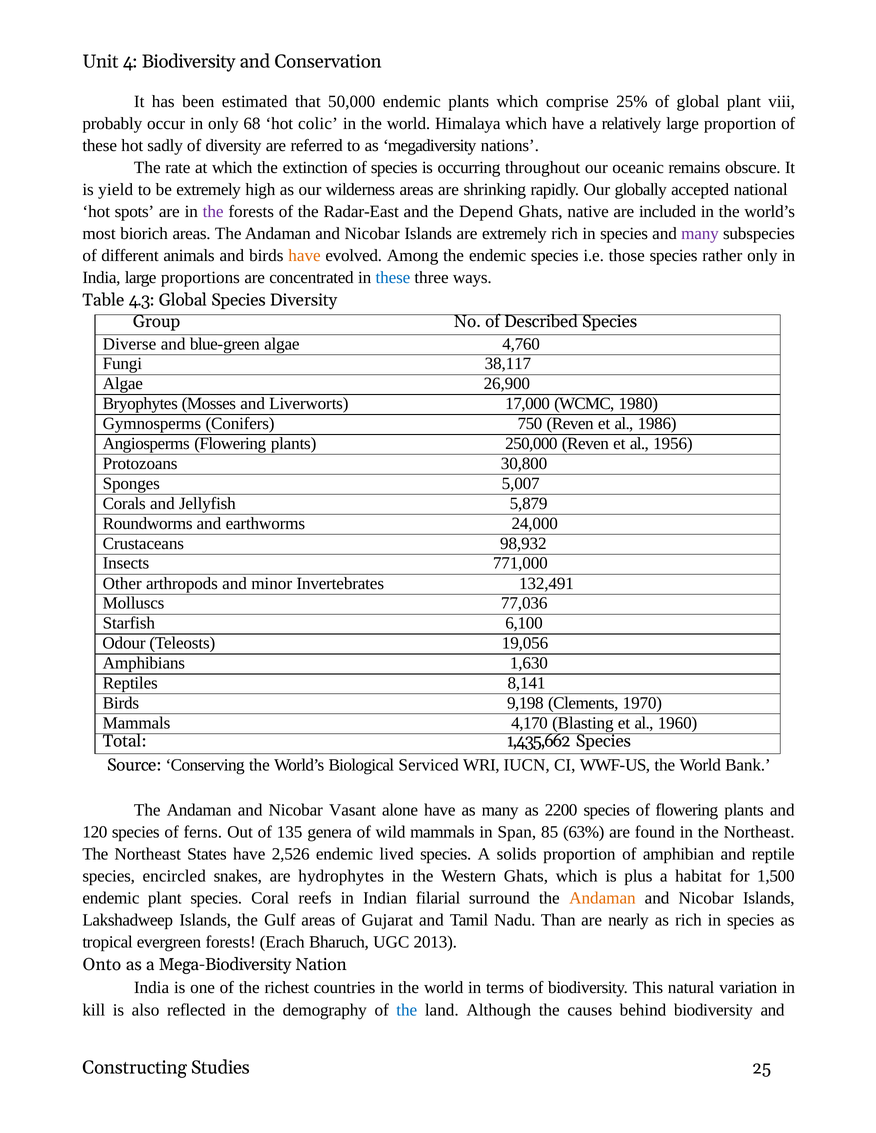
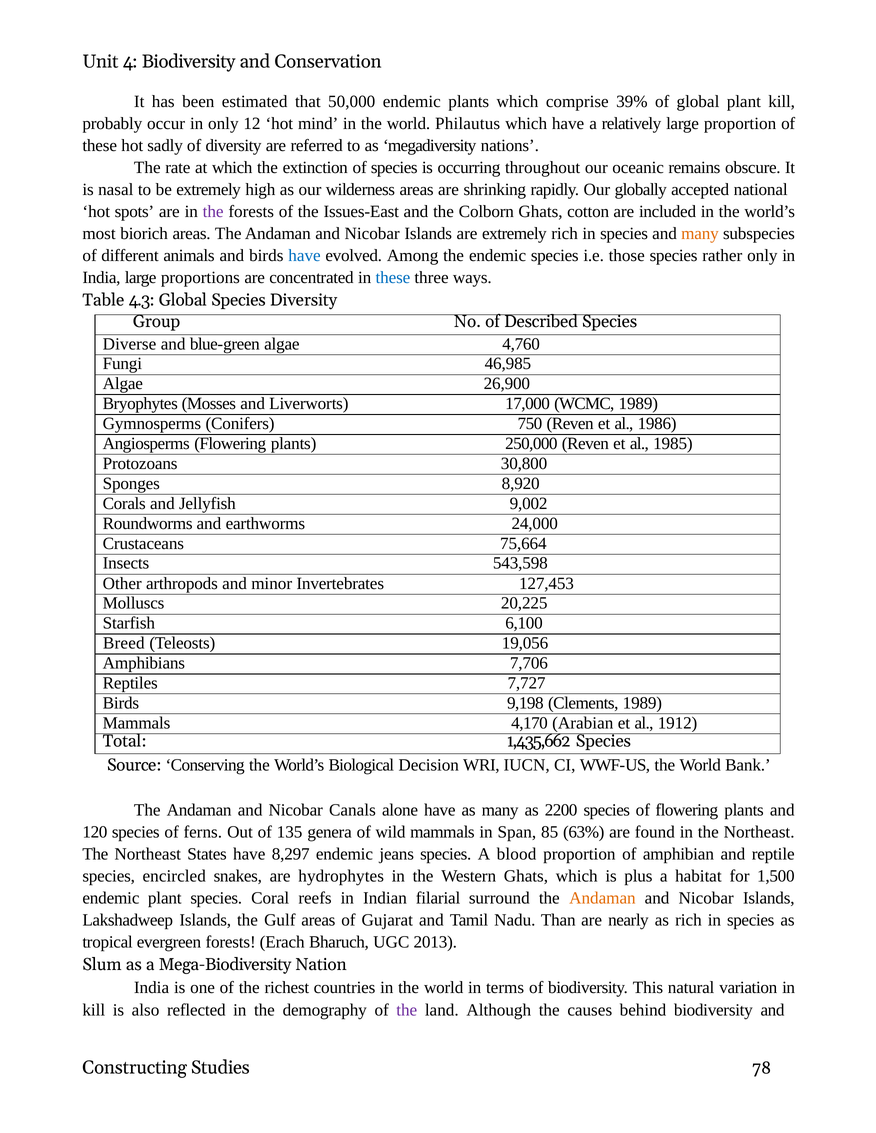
25%: 25% -> 39%
plant viii: viii -> kill
68: 68 -> 12
colic: colic -> mind
Himalaya: Himalaya -> Philautus
yield: yield -> nasal
Radar-East: Radar-East -> Issues-East
Depend: Depend -> Colborn
native: native -> cotton
many at (700, 234) colour: purple -> orange
have at (305, 256) colour: orange -> blue
38,117: 38,117 -> 46,985
WCMC 1980: 1980 -> 1989
1956: 1956 -> 1985
5,007: 5,007 -> 8,920
5,879: 5,879 -> 9,002
98,932: 98,932 -> 75,664
771,000: 771,000 -> 543,598
132,491: 132,491 -> 127,453
77,036: 77,036 -> 20,225
Odour: Odour -> Breed
1,630: 1,630 -> 7,706
8,141: 8,141 -> 7,727
Clements 1970: 1970 -> 1989
Blasting: Blasting -> Arabian
1960: 1960 -> 1912
Serviced: Serviced -> Decision
Vasant: Vasant -> Canals
2,526: 2,526 -> 8,297
lived: lived -> jeans
solids: solids -> blood
Onto: Onto -> Slum
the at (407, 1010) colour: blue -> purple
25: 25 -> 78
